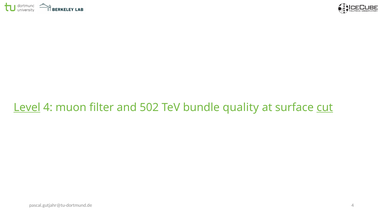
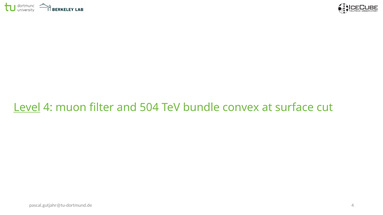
502: 502 -> 504
quality: quality -> convex
cut underline: present -> none
